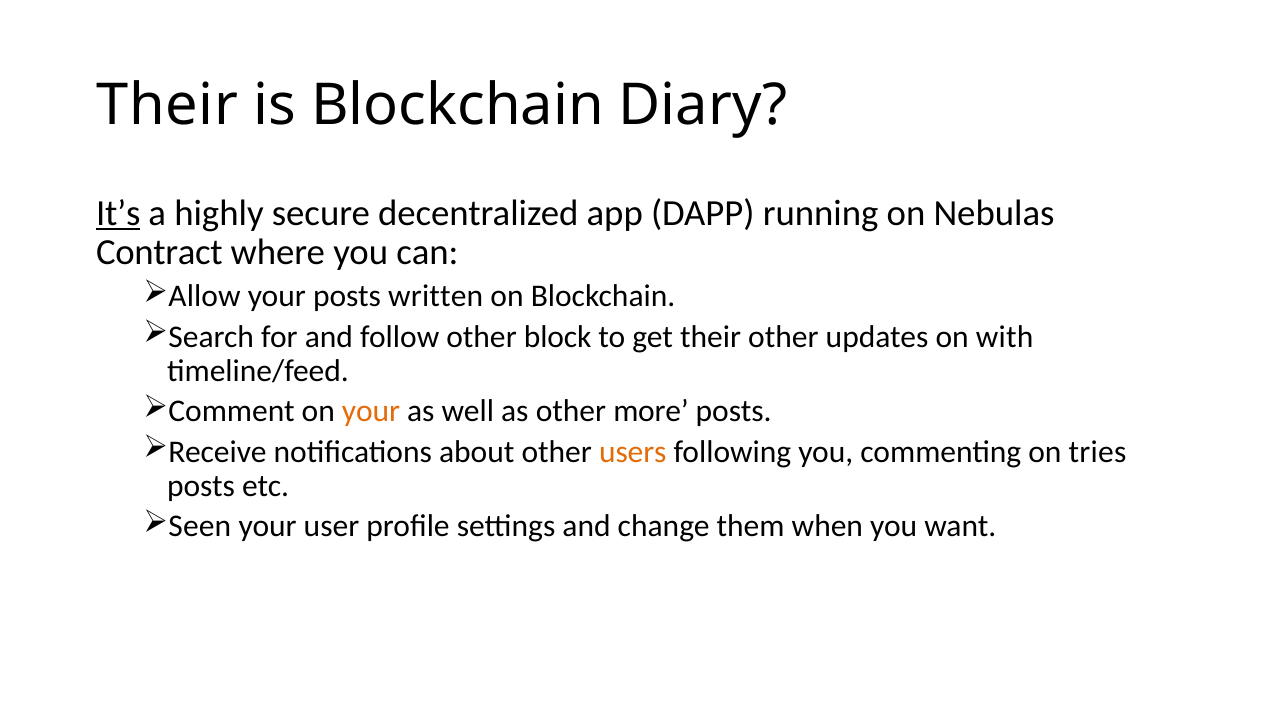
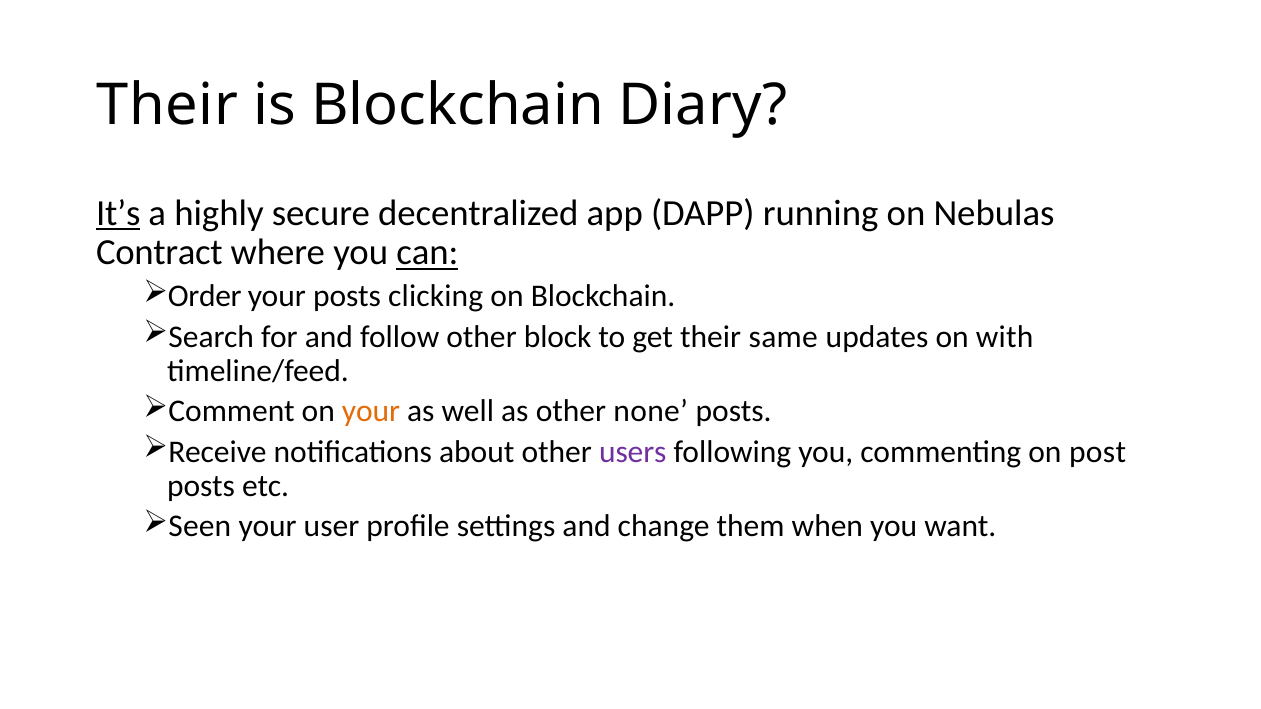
can underline: none -> present
Allow: Allow -> Order
written: written -> clicking
their other: other -> same
more: more -> none
users colour: orange -> purple
tries: tries -> post
